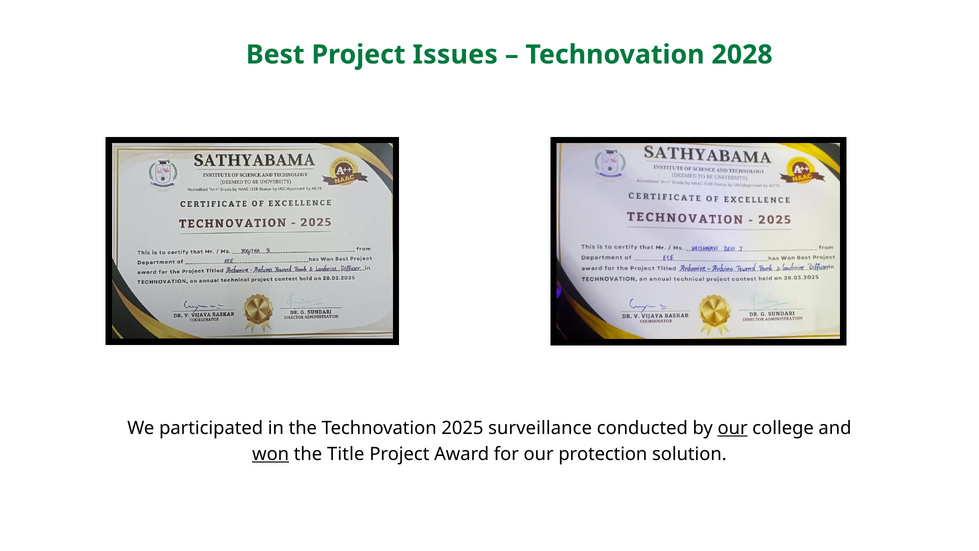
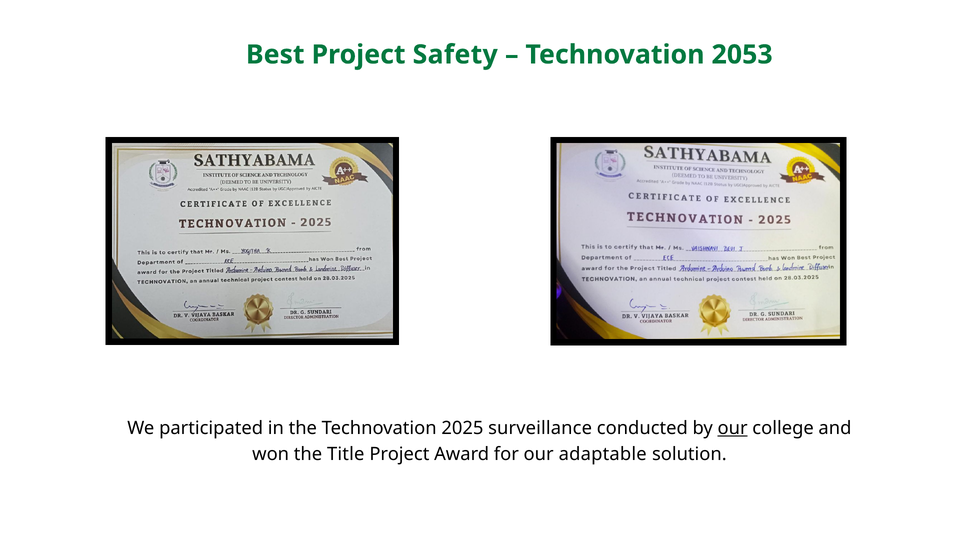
Issues: Issues -> Safety
2028: 2028 -> 2053
won underline: present -> none
protection: protection -> adaptable
